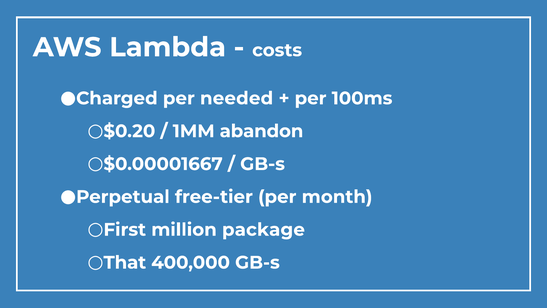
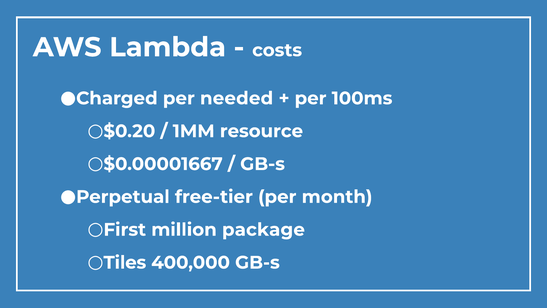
abandon: abandon -> resource
That: That -> Tiles
